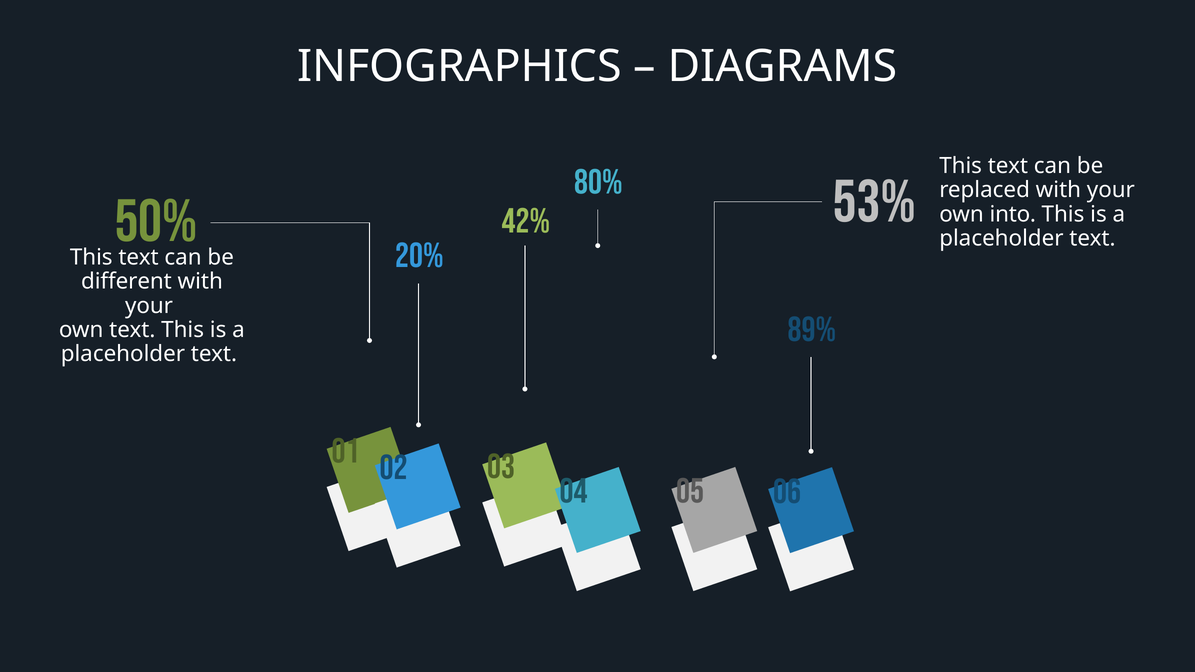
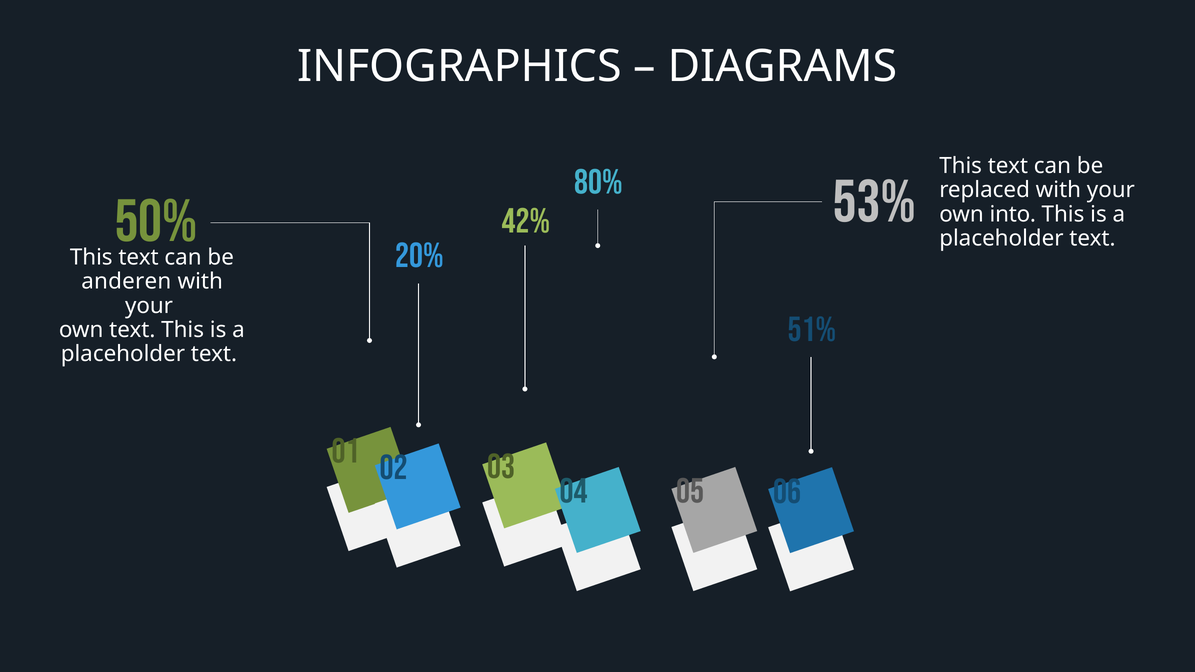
different: different -> anderen
89%: 89% -> 51%
